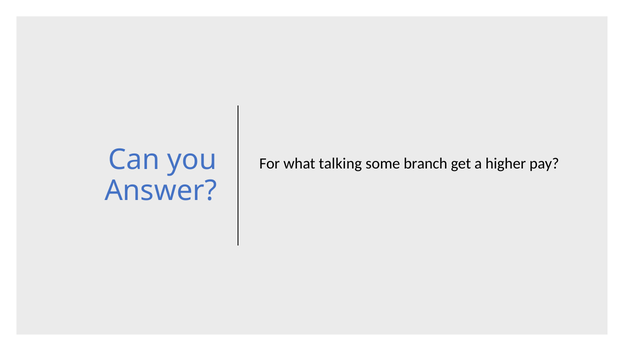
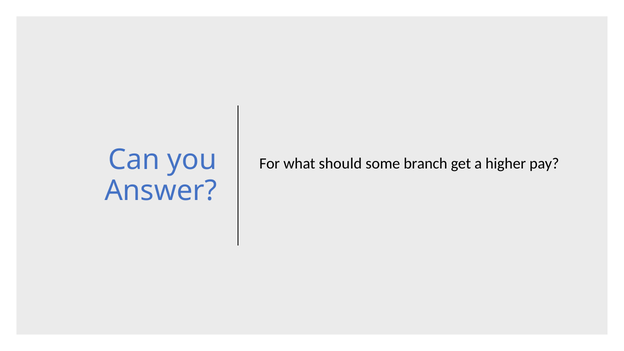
talking: talking -> should
